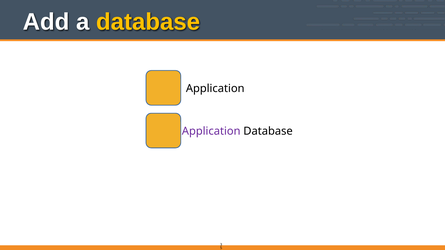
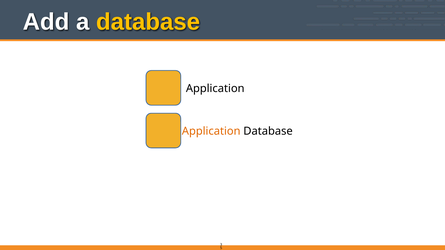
Application at (211, 131) colour: purple -> orange
